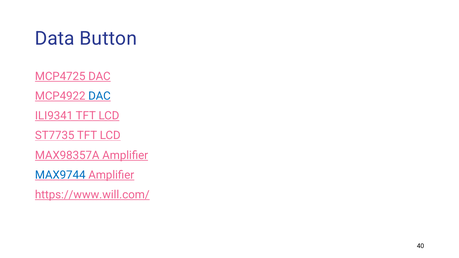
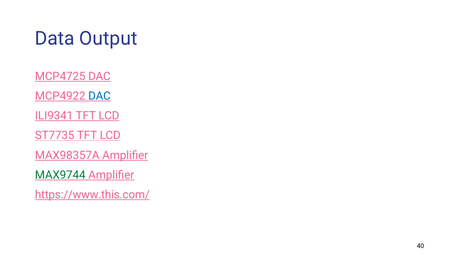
Button: Button -> Output
MAX9744 colour: blue -> green
https://www.will.com/: https://www.will.com/ -> https://www.this.com/
